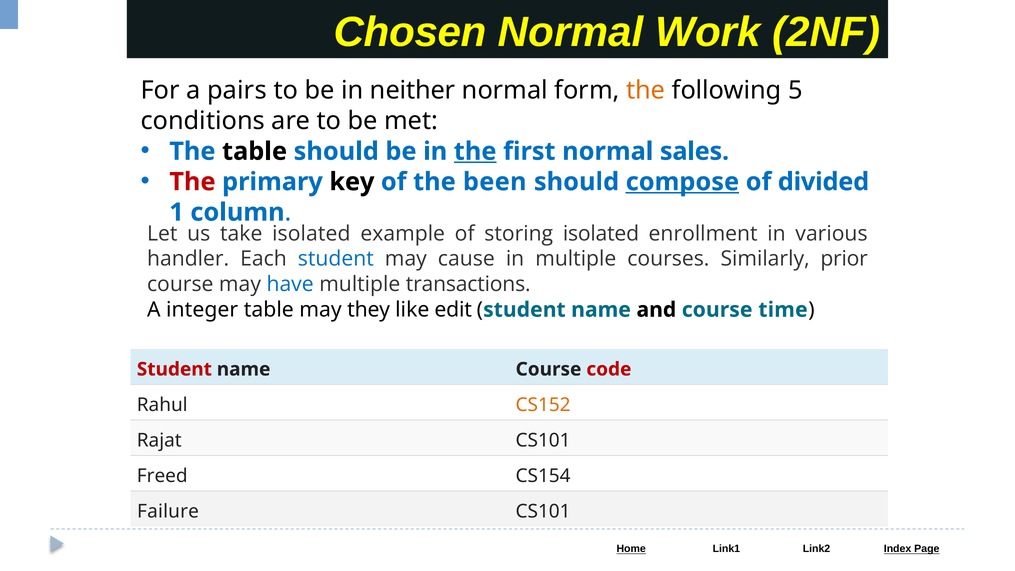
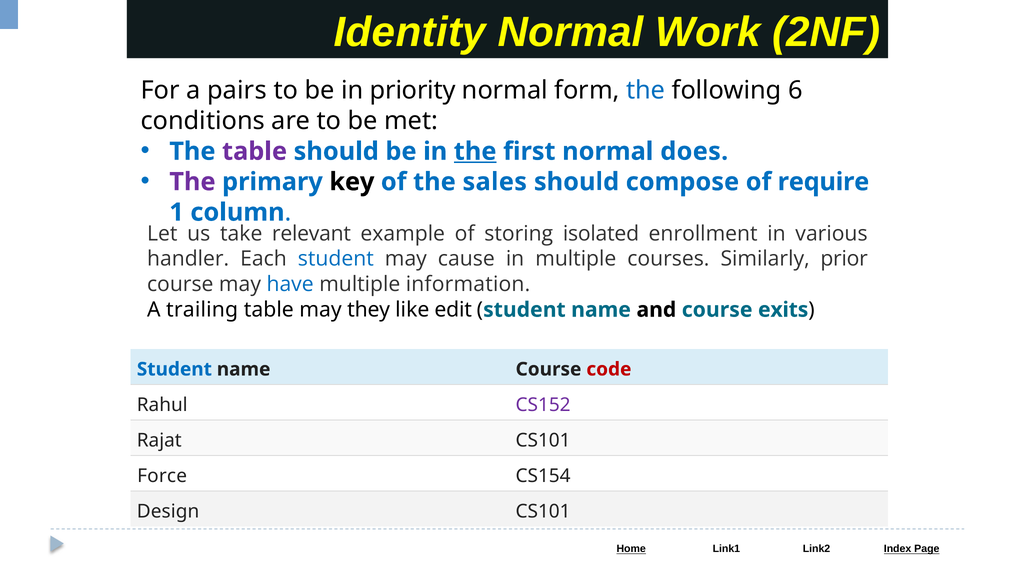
Chosen: Chosen -> Identity
neither: neither -> priority
the at (646, 90) colour: orange -> blue
5: 5 -> 6
table at (255, 151) colour: black -> purple
sales: sales -> does
The at (192, 182) colour: red -> purple
been: been -> sales
compose underline: present -> none
divided: divided -> require
isolated at (311, 234): isolated -> relevant
transactions: transactions -> information
integer: integer -> trailing
time: time -> exits
Student at (174, 369) colour: red -> blue
CS152 colour: orange -> purple
Freed: Freed -> Force
Failure: Failure -> Design
